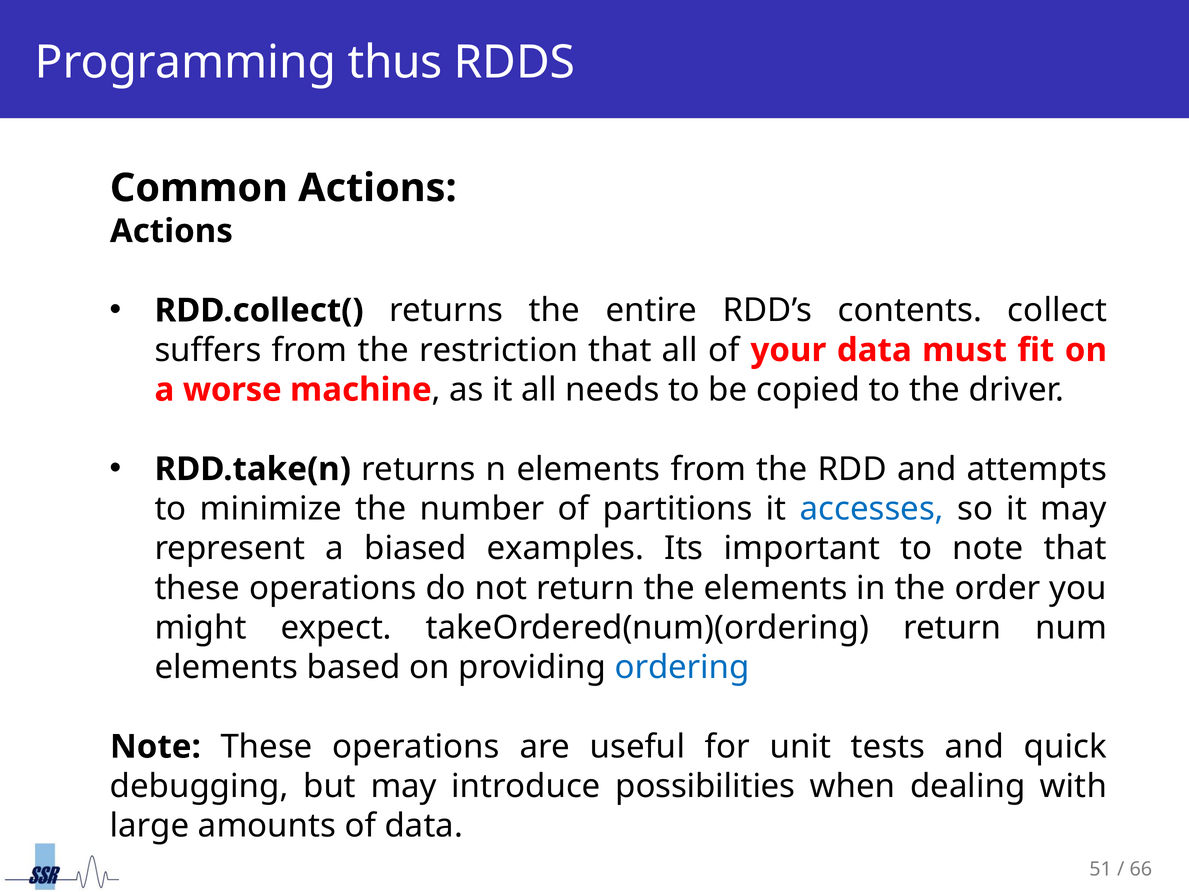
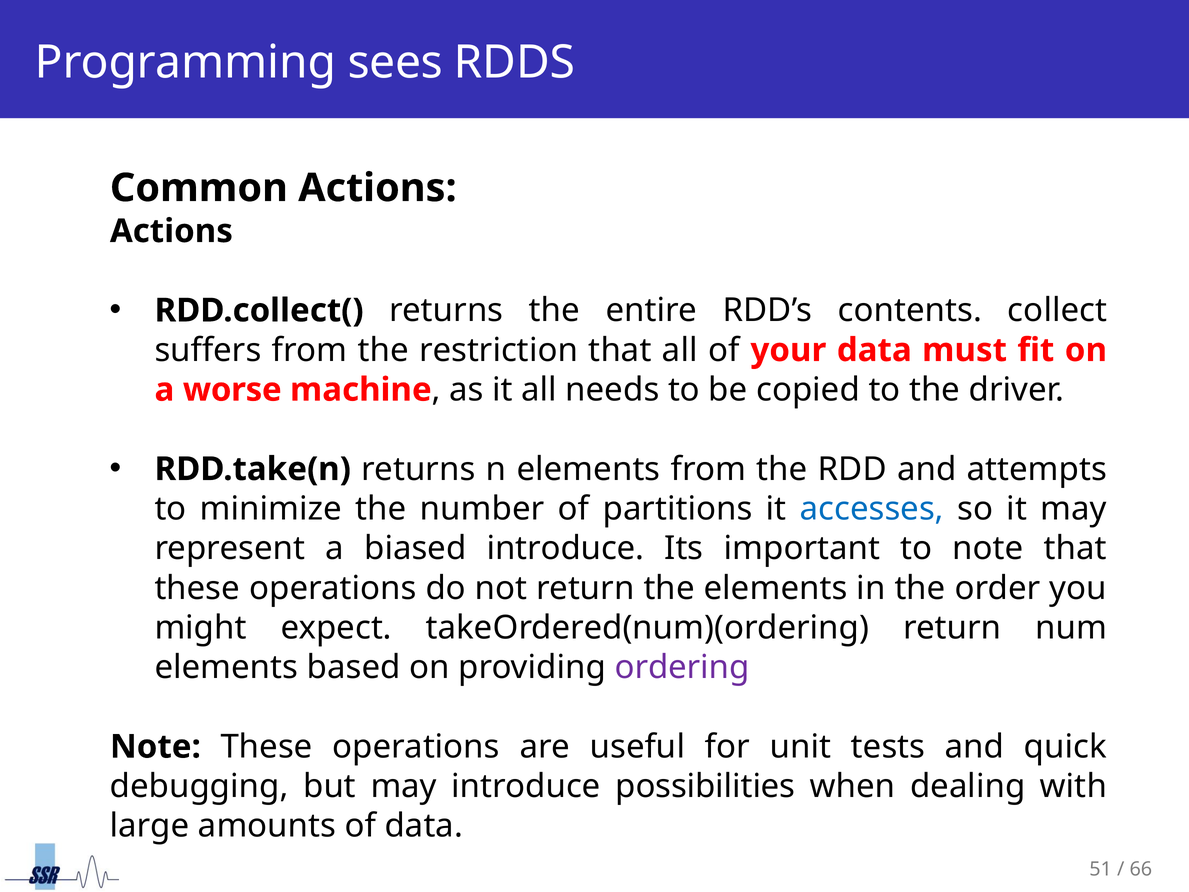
thus: thus -> sees
biased examples: examples -> introduce
ordering colour: blue -> purple
